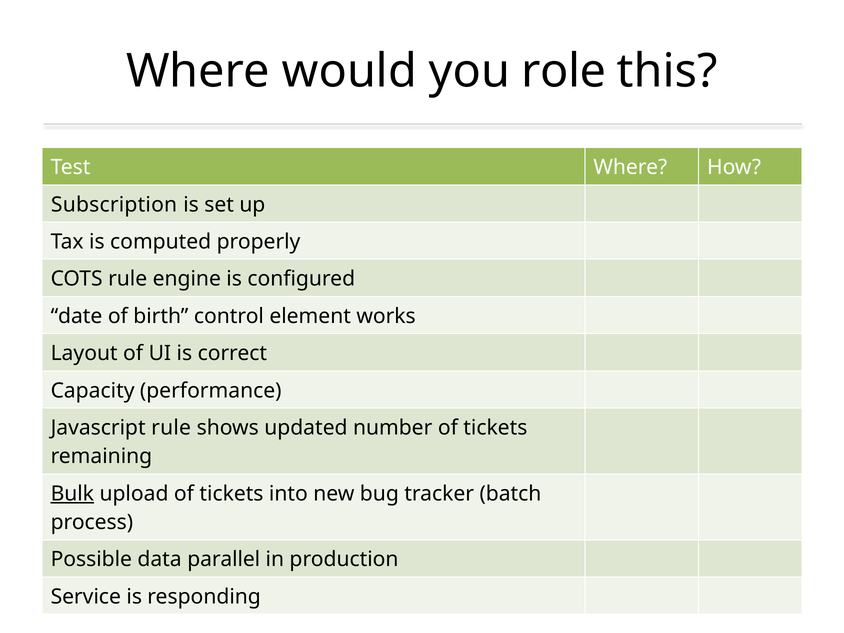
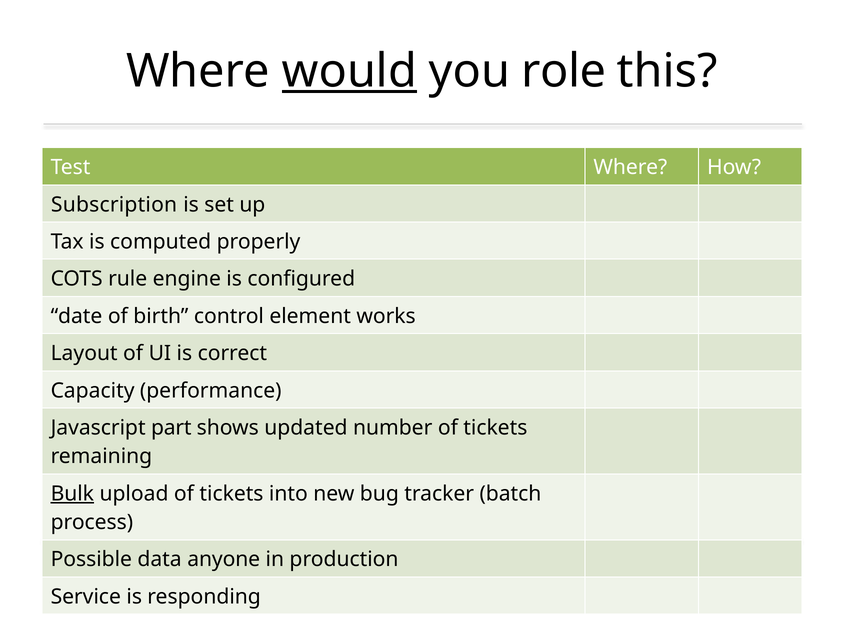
would underline: none -> present
Javascript rule: rule -> part
parallel: parallel -> anyone
